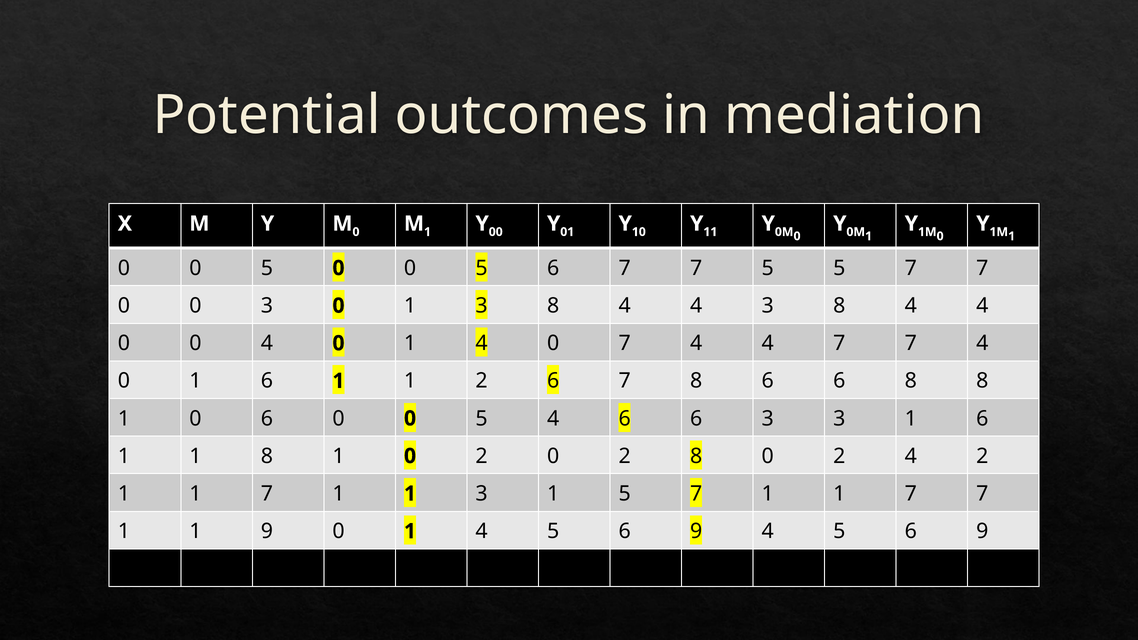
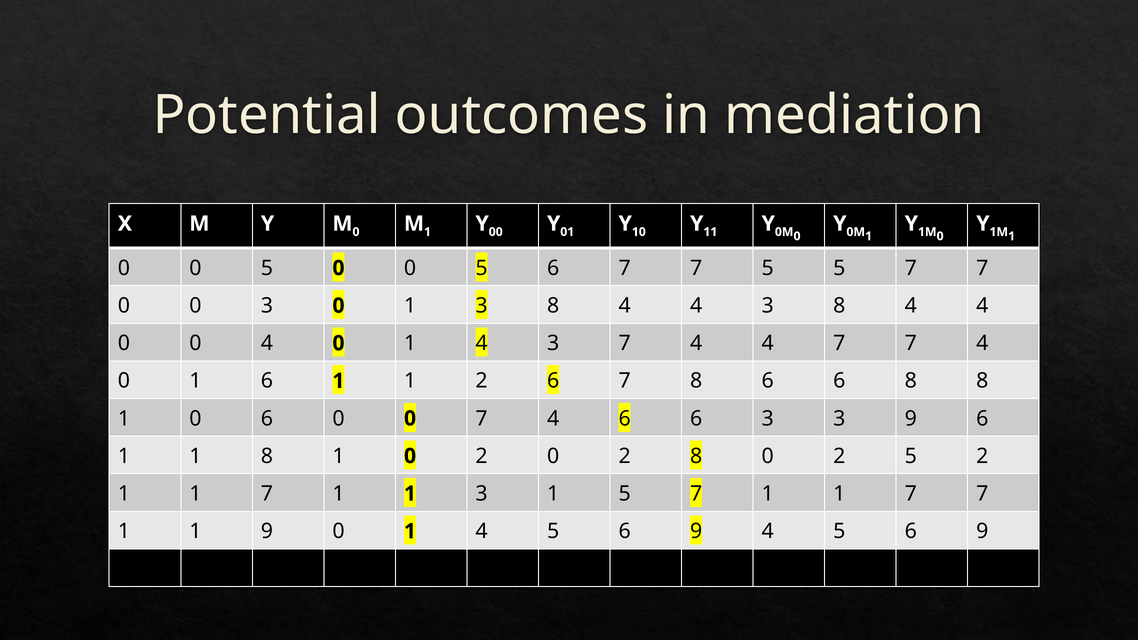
1 4 0: 0 -> 3
6 0 0 5: 5 -> 7
3 3 1: 1 -> 9
2 4: 4 -> 5
